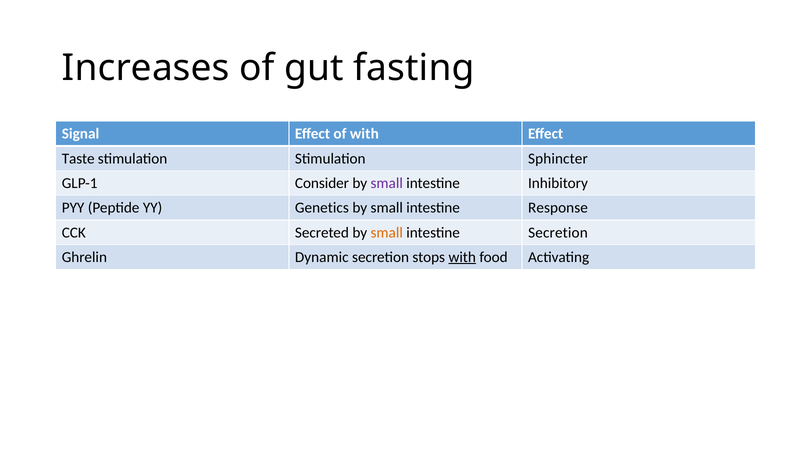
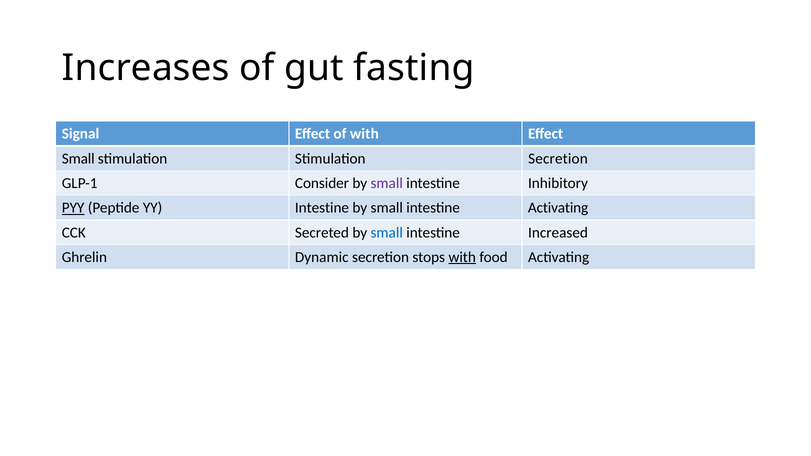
Taste at (78, 159): Taste -> Small
Stimulation Sphincter: Sphincter -> Secretion
PYY underline: none -> present
YY Genetics: Genetics -> Intestine
intestine Response: Response -> Activating
small at (387, 233) colour: orange -> blue
intestine Secretion: Secretion -> Increased
